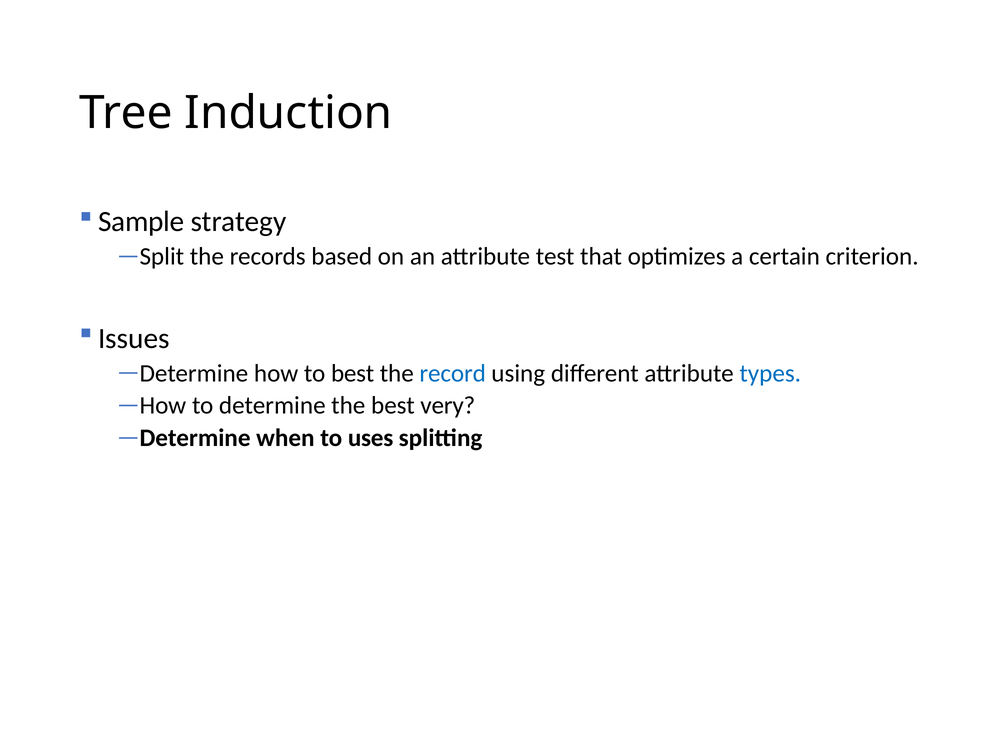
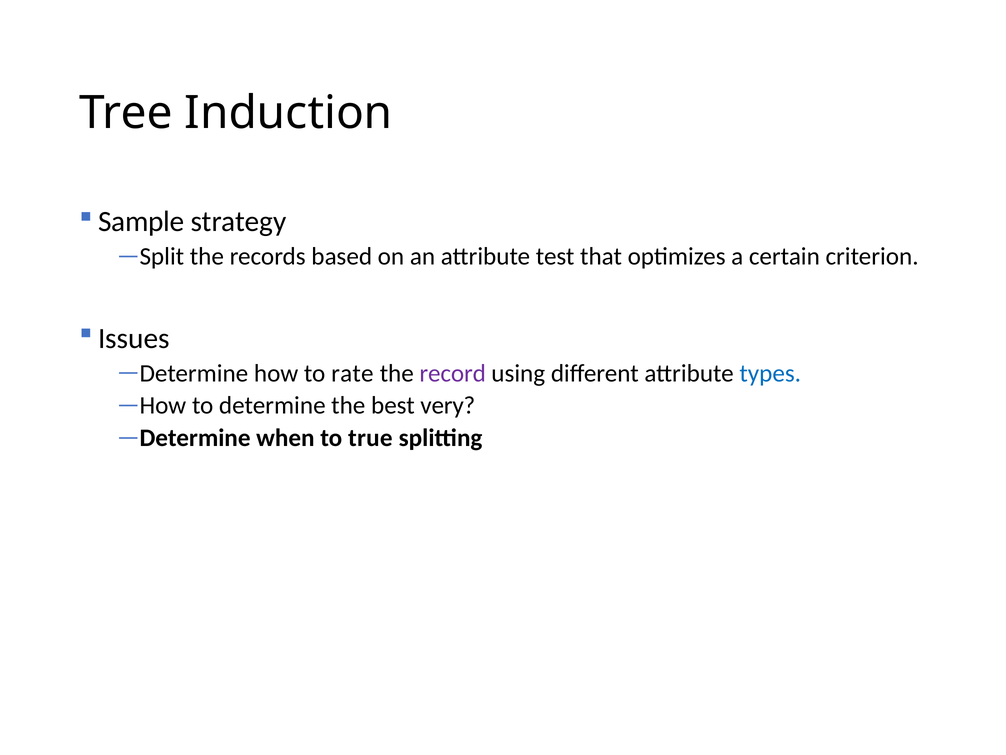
to best: best -> rate
record colour: blue -> purple
uses: uses -> true
